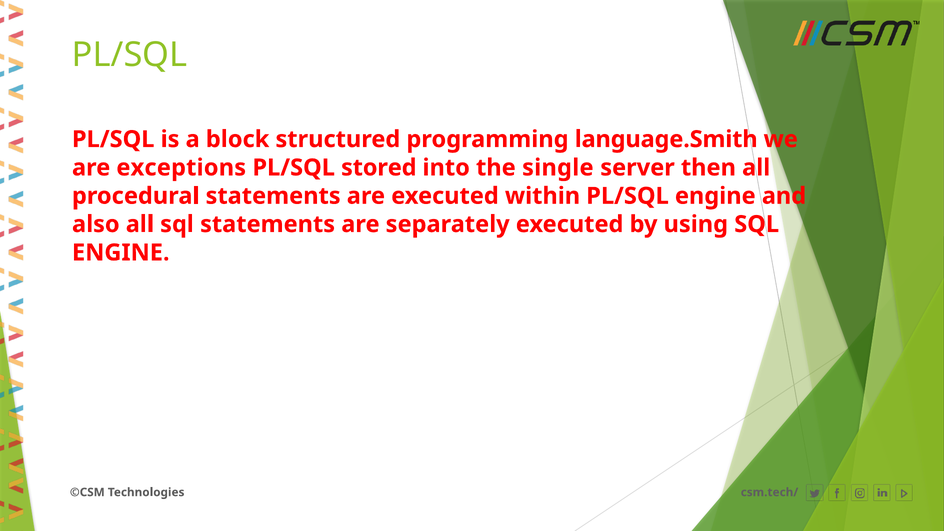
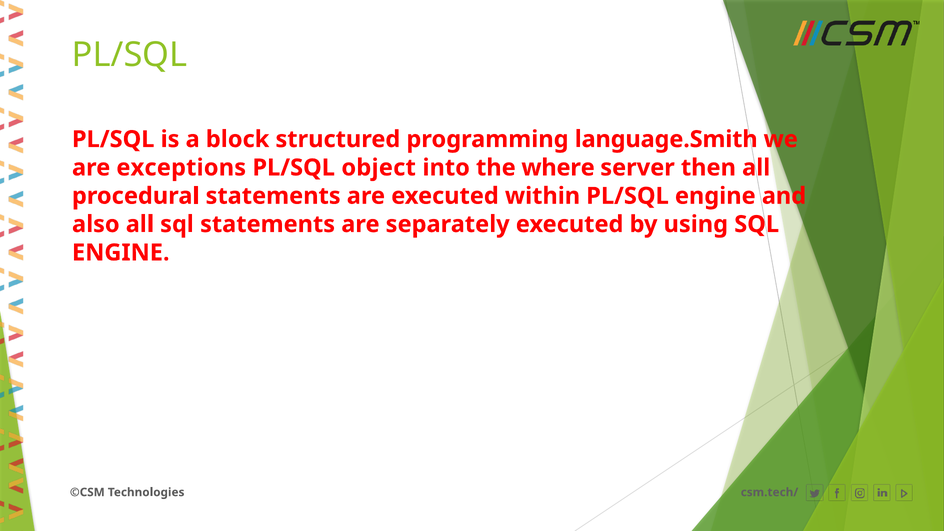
stored: stored -> object
single: single -> where
